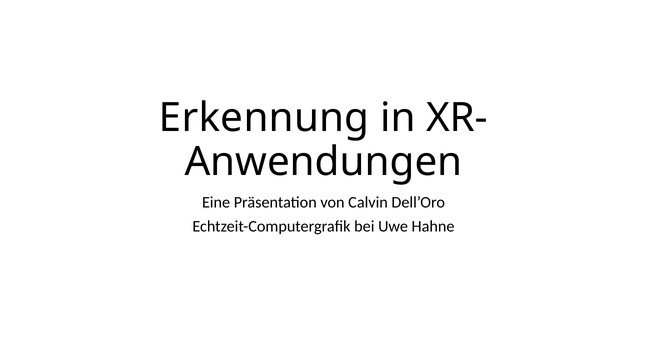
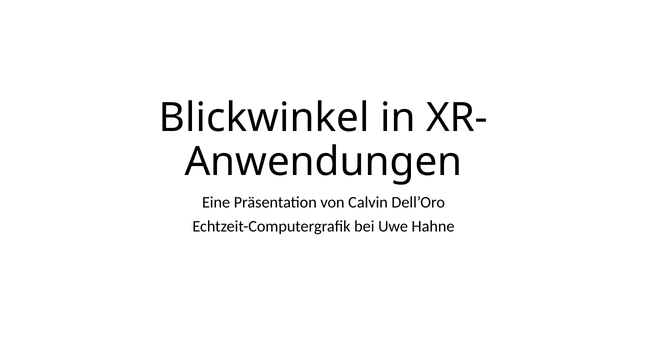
Erkennung: Erkennung -> Blickwinkel
